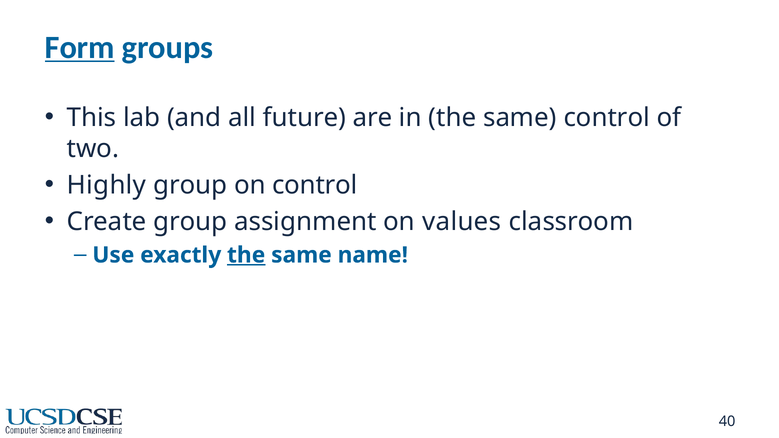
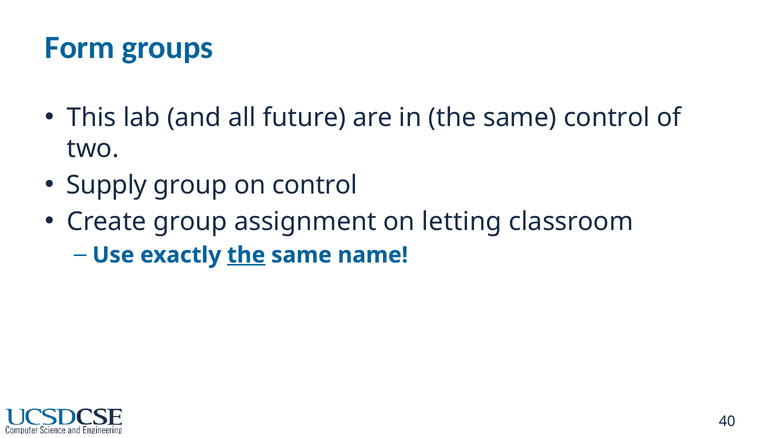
Form underline: present -> none
Highly: Highly -> Supply
values: values -> letting
